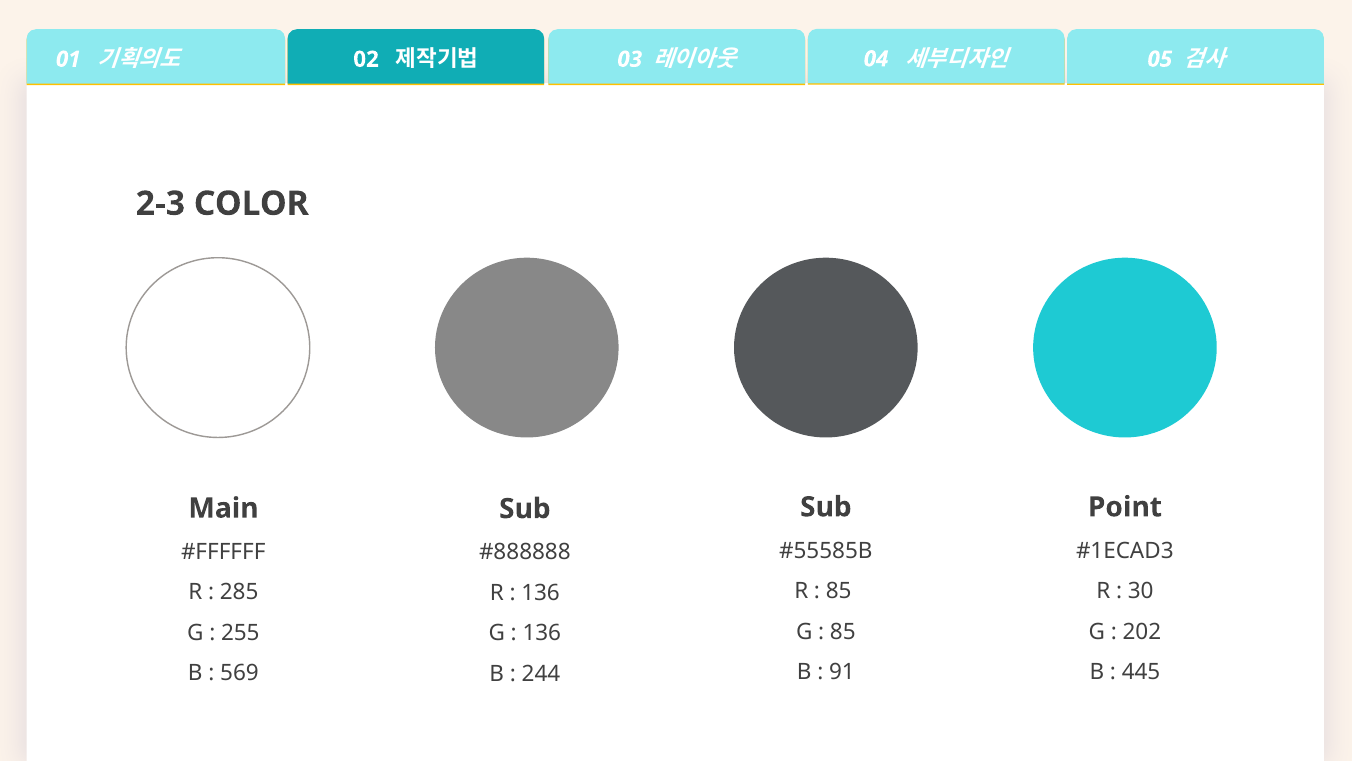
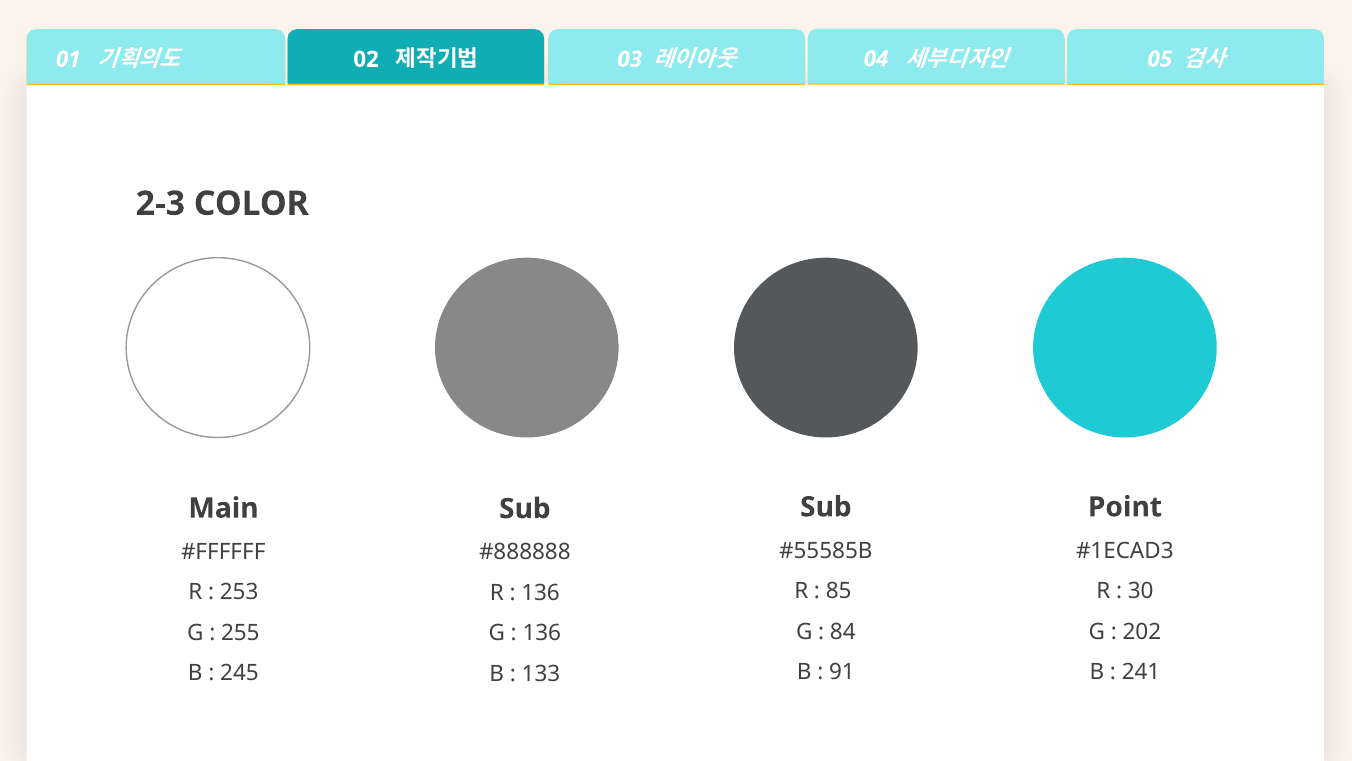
285: 285 -> 253
85 at (843, 631): 85 -> 84
445: 445 -> 241
569: 569 -> 245
244: 244 -> 133
